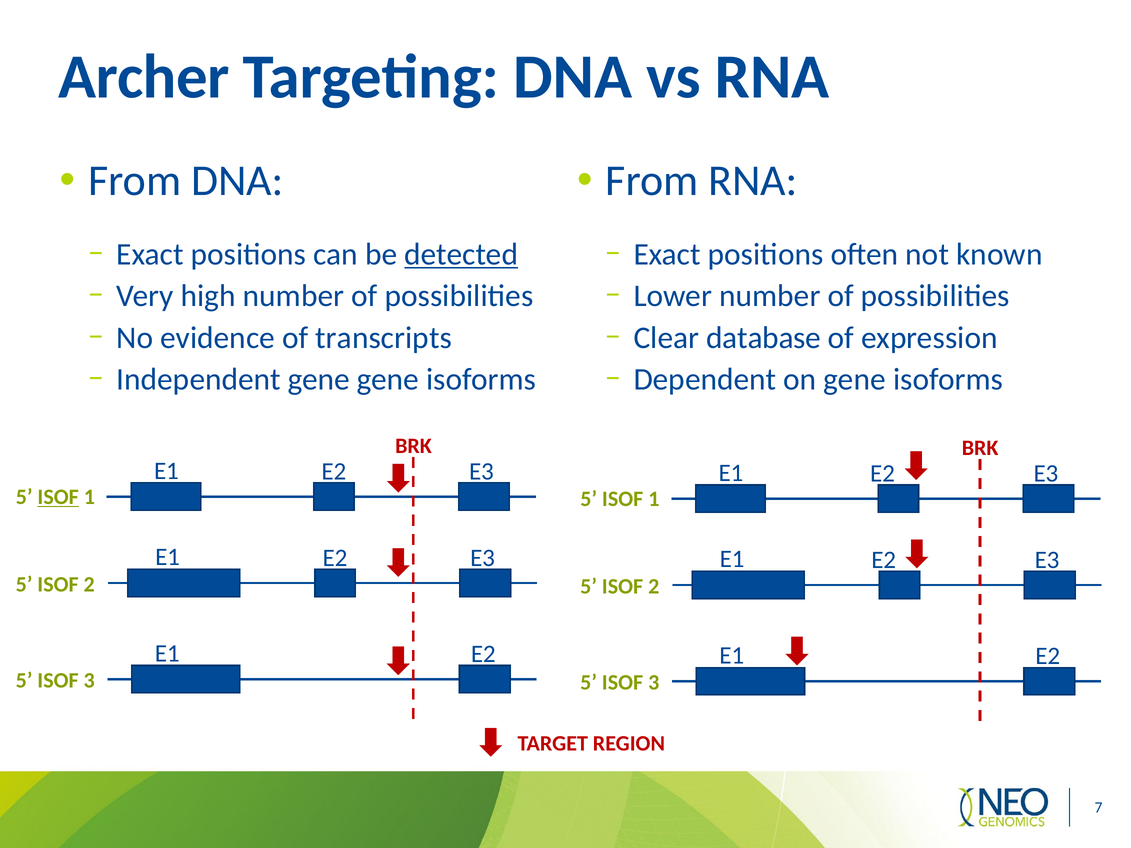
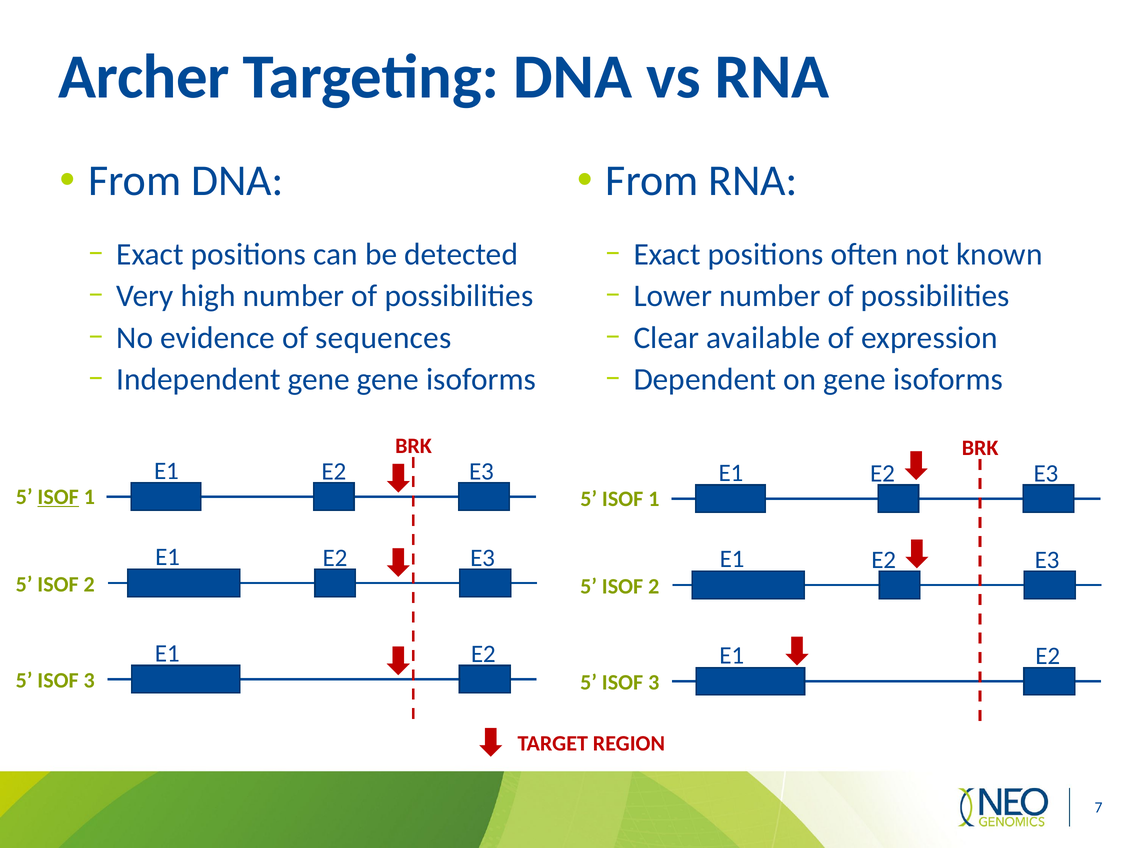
detected underline: present -> none
transcripts: transcripts -> sequences
database: database -> available
